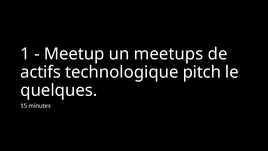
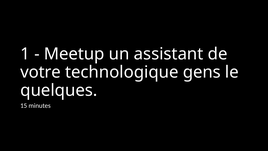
meetups: meetups -> assistant
actifs: actifs -> votre
pitch: pitch -> gens
